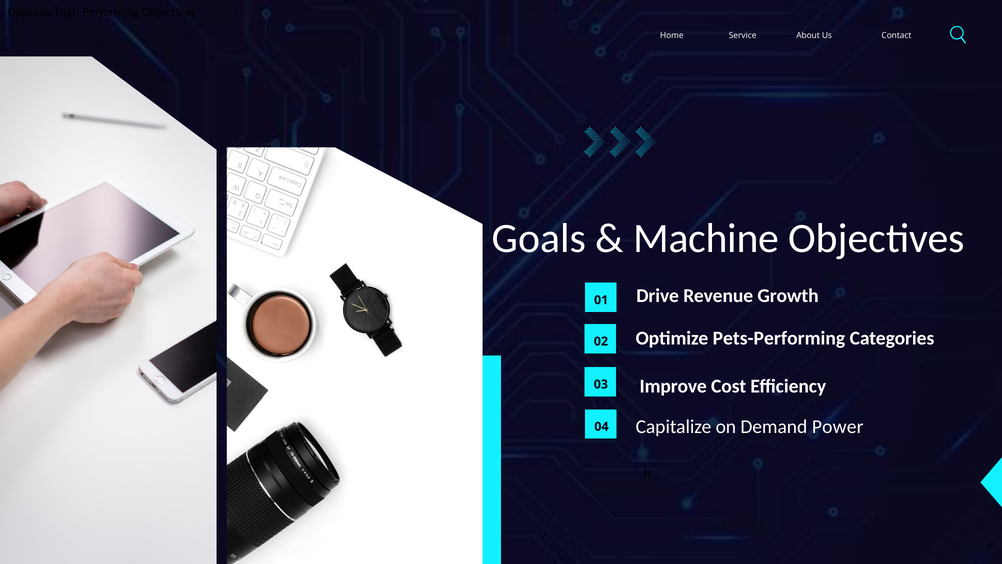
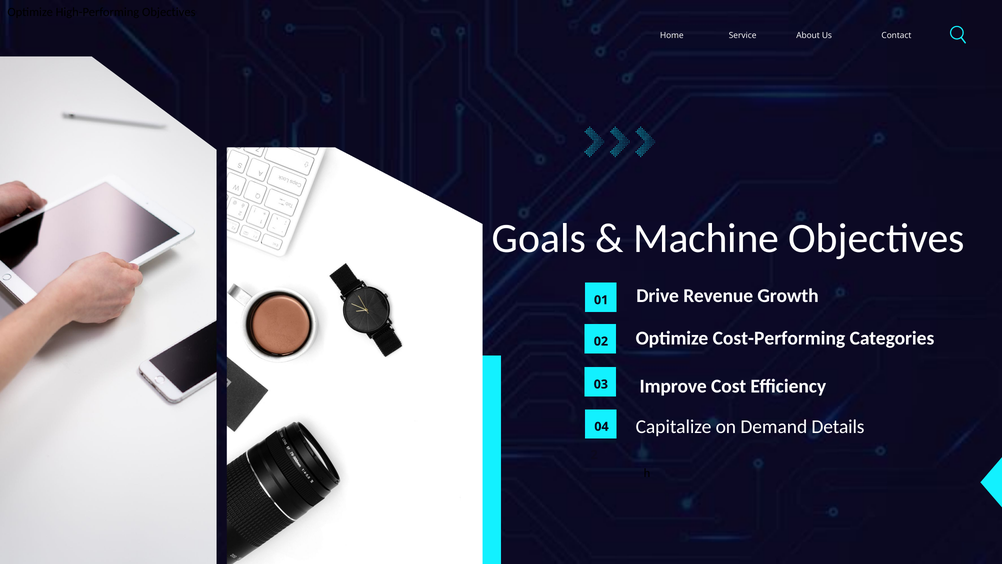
Pets-Performing: Pets-Performing -> Cost-Performing
Power: Power -> Details
